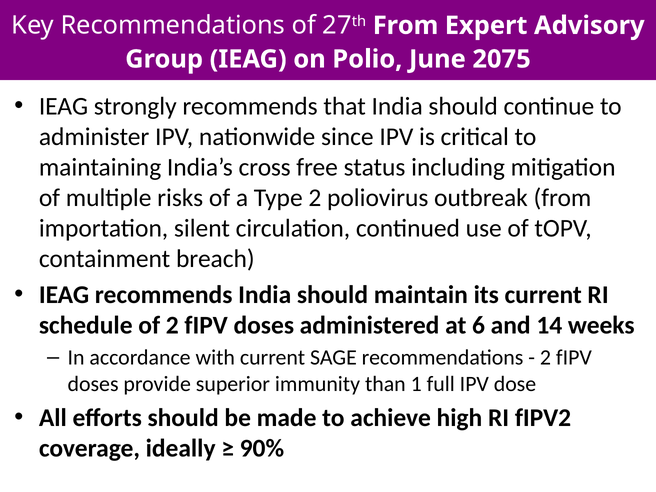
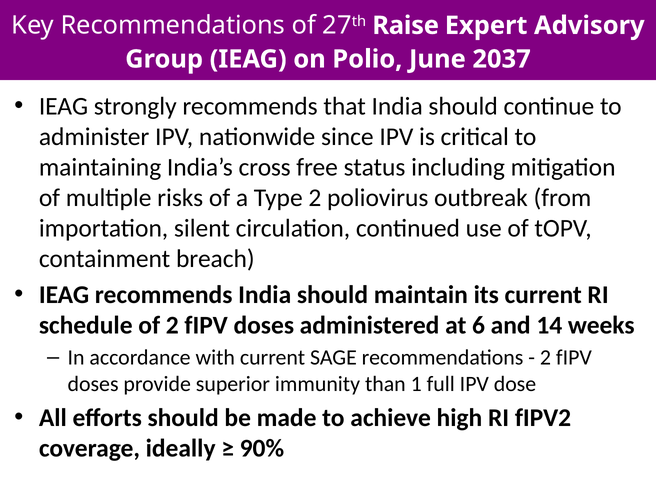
27th From: From -> Raise
2075: 2075 -> 2037
